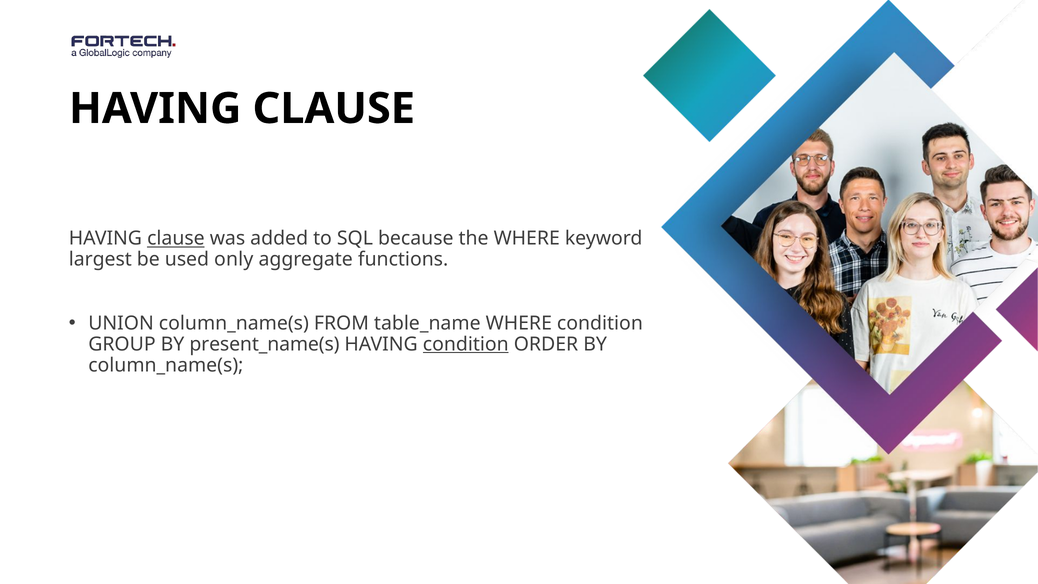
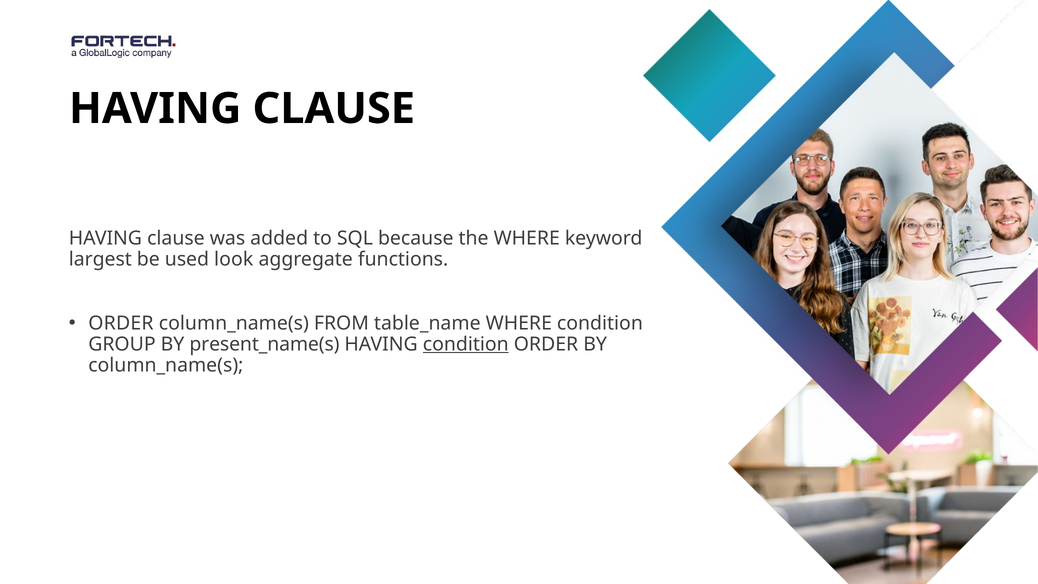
clause at (176, 238) underline: present -> none
only: only -> look
UNION at (121, 323): UNION -> ORDER
